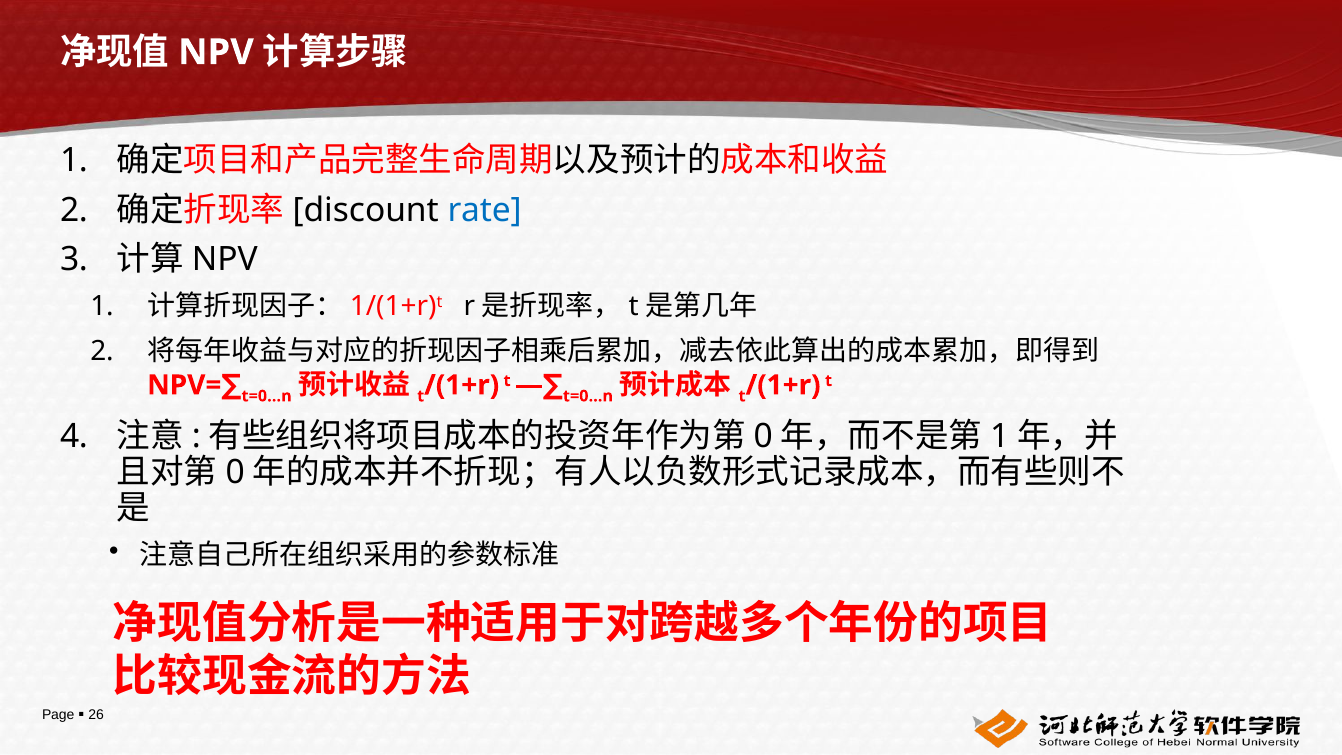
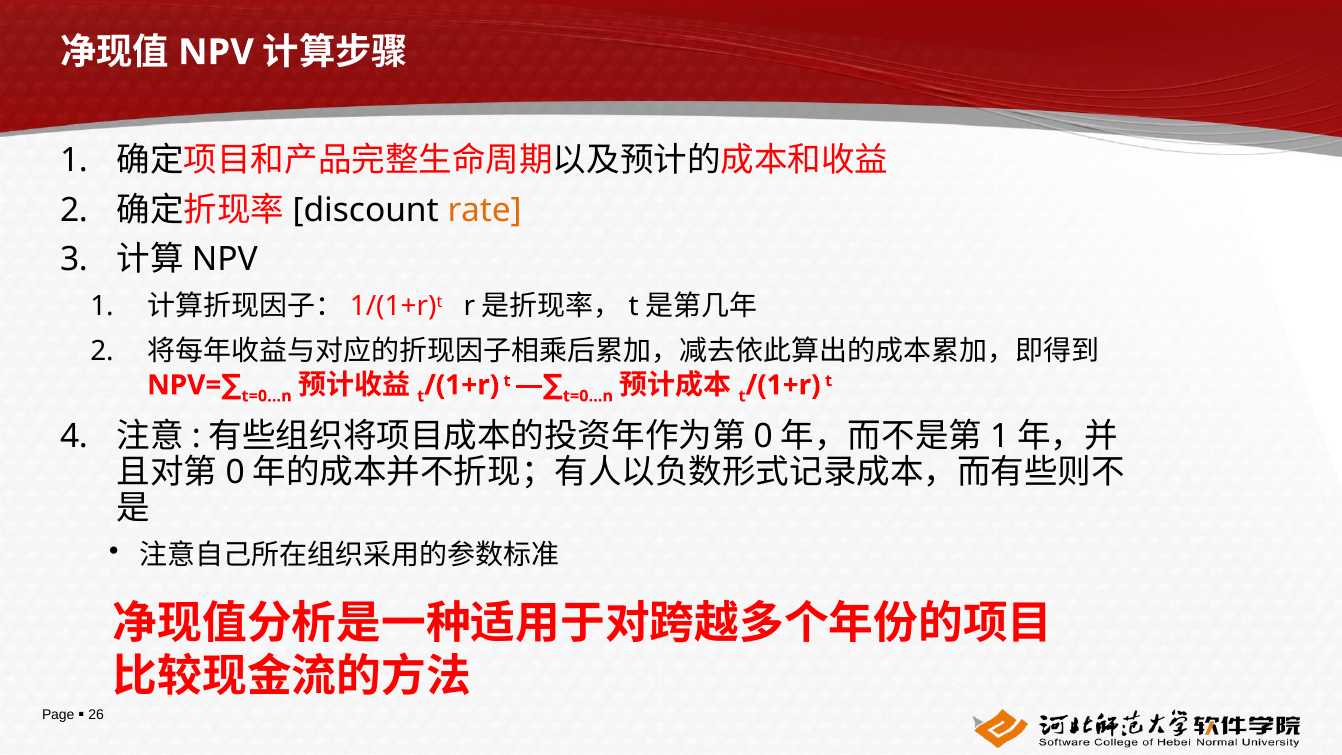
rate colour: blue -> orange
